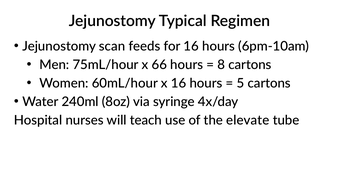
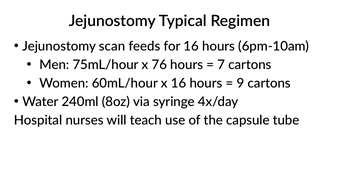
66: 66 -> 76
8: 8 -> 7
5: 5 -> 9
elevate: elevate -> capsule
